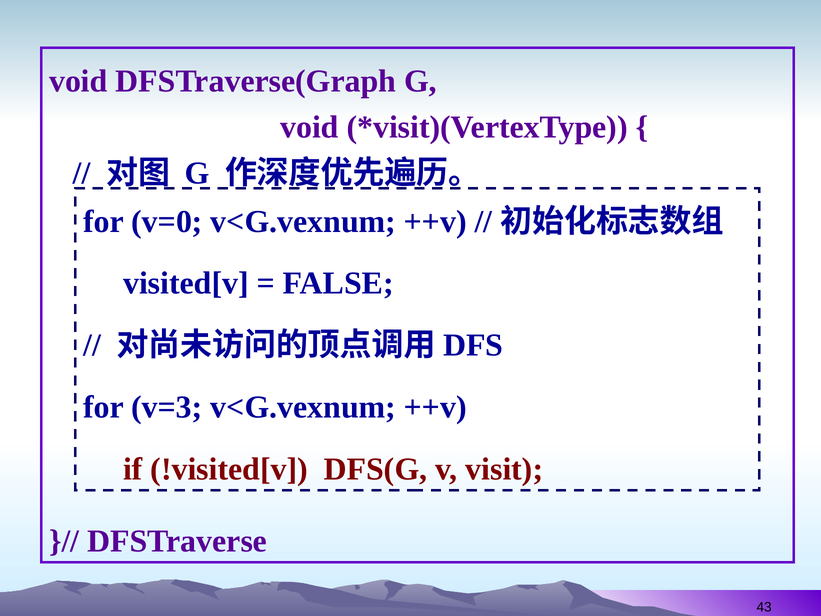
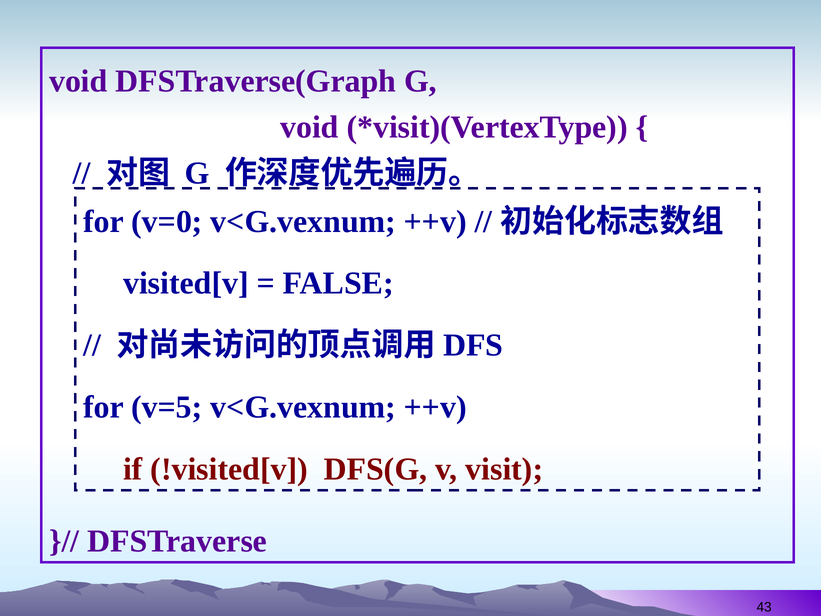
v=3: v=3 -> v=5
